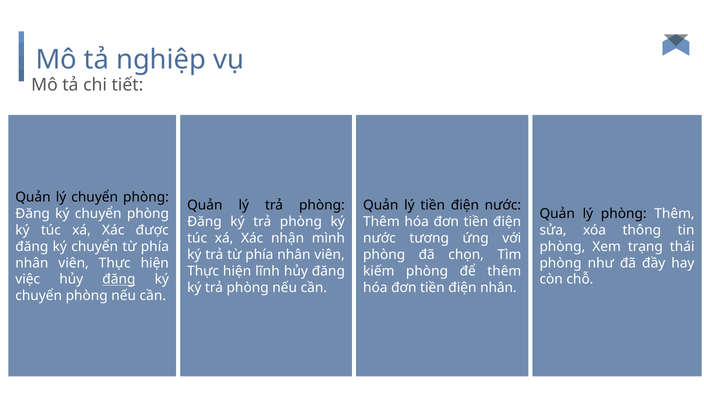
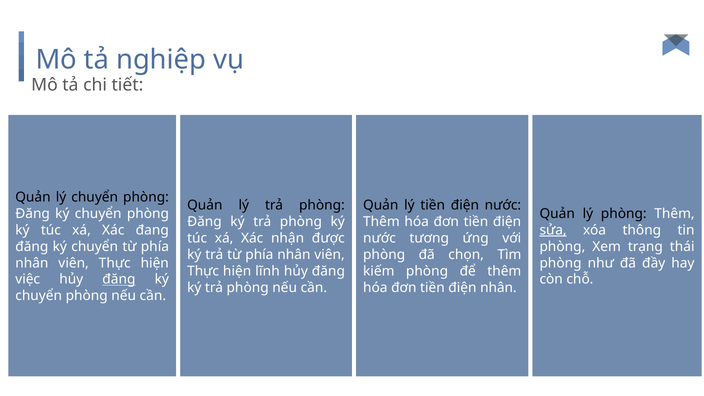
được: được -> đang
sửa underline: none -> present
mình: mình -> được
